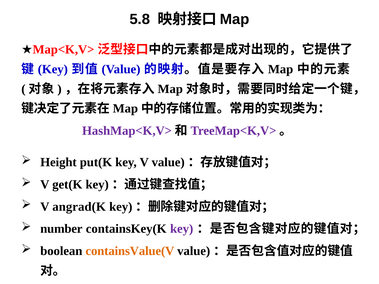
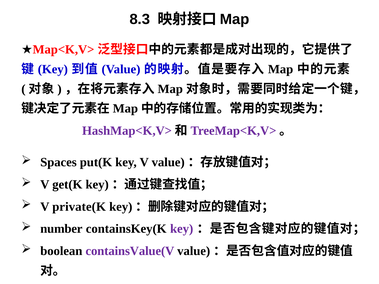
5.8: 5.8 -> 8.3
Height: Height -> Spaces
angrad(K: angrad(K -> private(K
containsValue(V colour: orange -> purple
